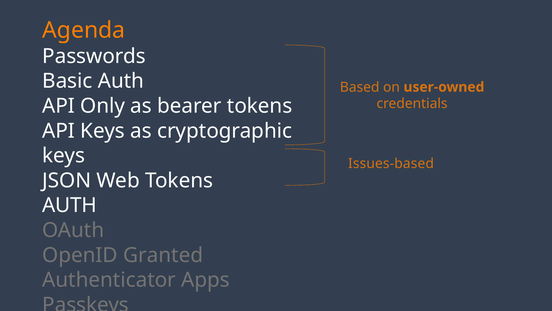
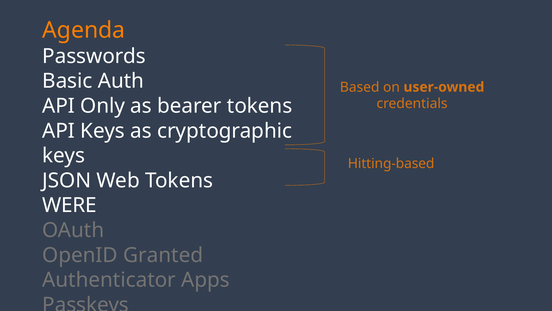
Issues-based: Issues-based -> Hitting-based
AUTH at (69, 205): AUTH -> WERE
